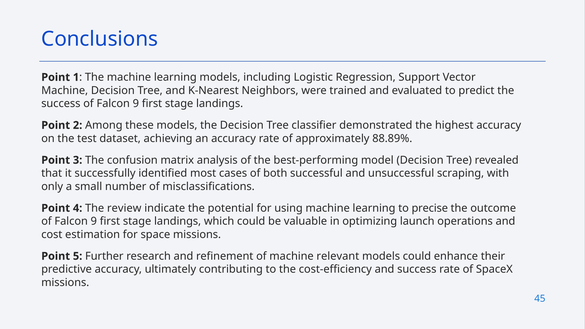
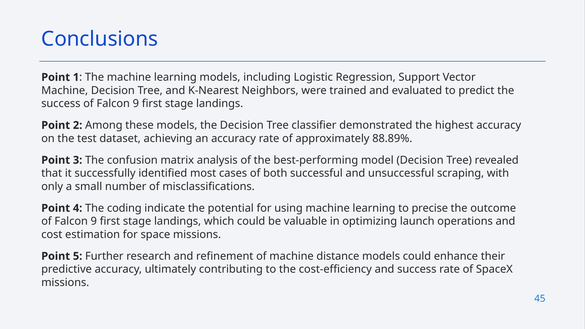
review: review -> coding
relevant: relevant -> distance
